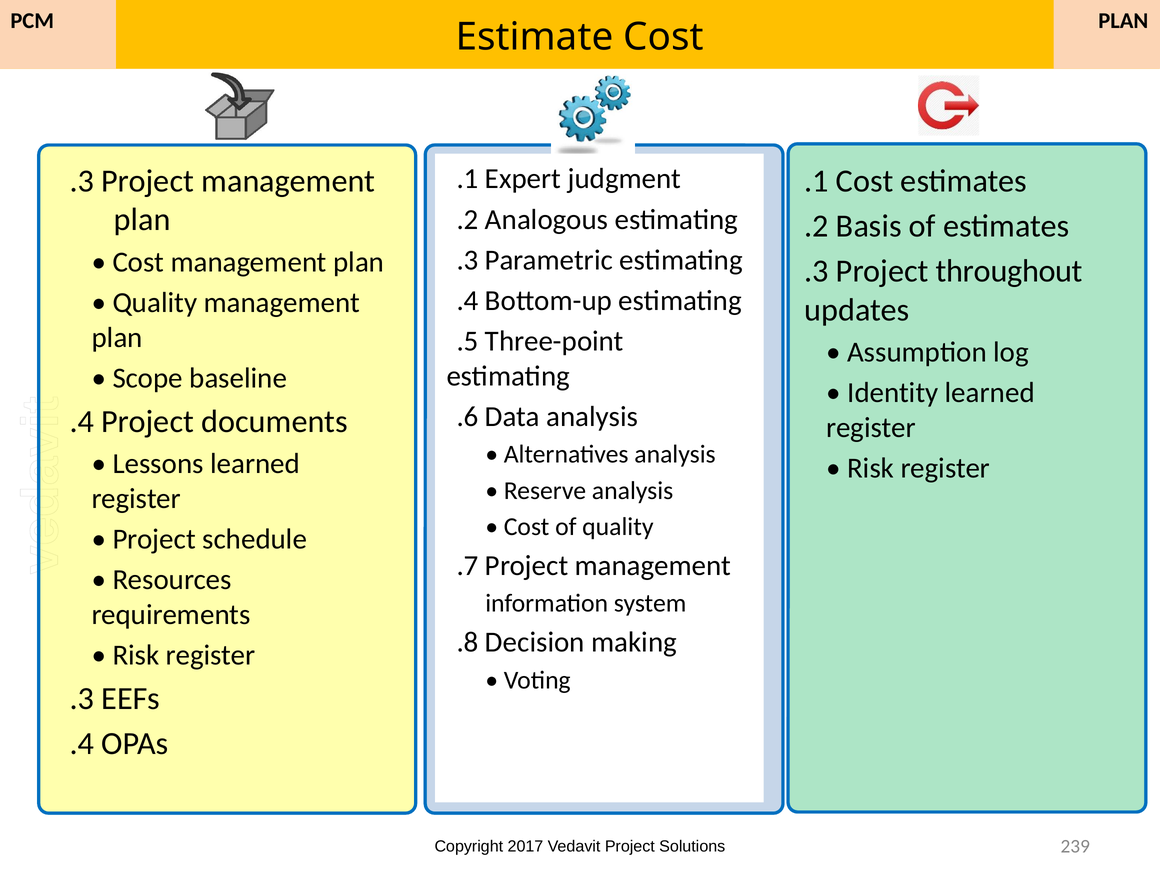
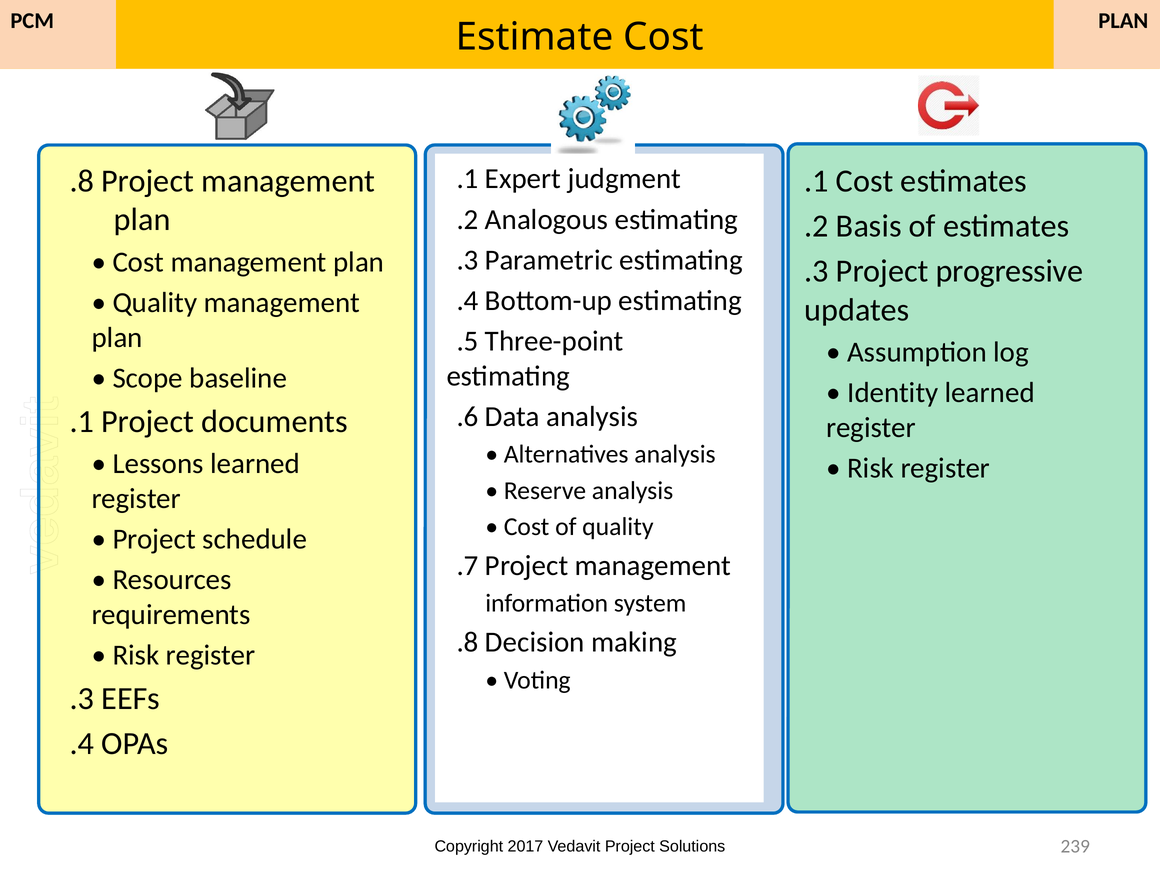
.3 at (82, 181): .3 -> .8
throughout: throughout -> progressive
.4 at (82, 421): .4 -> .1
